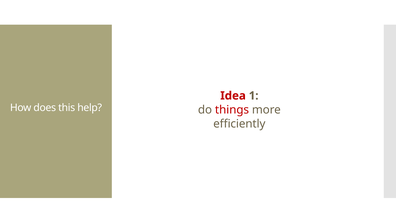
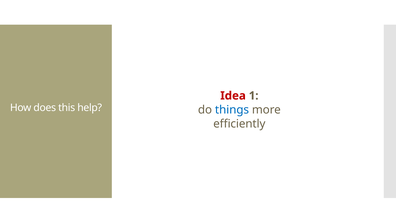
things colour: red -> blue
